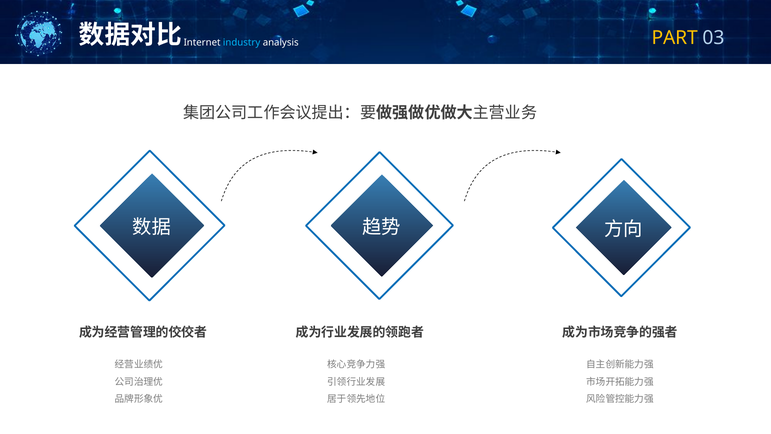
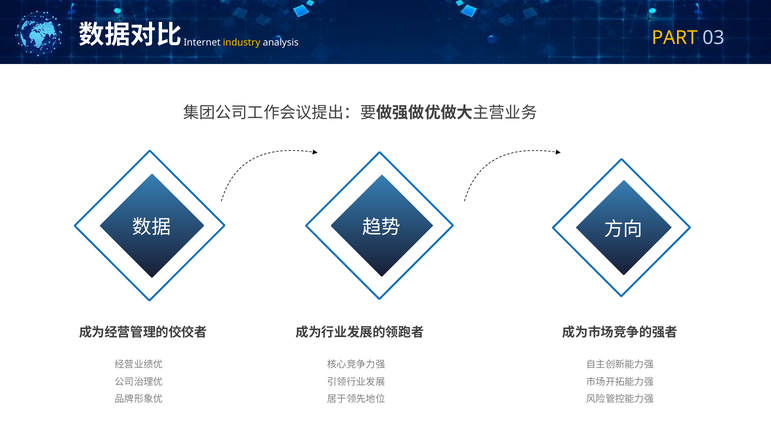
industry colour: light blue -> yellow
